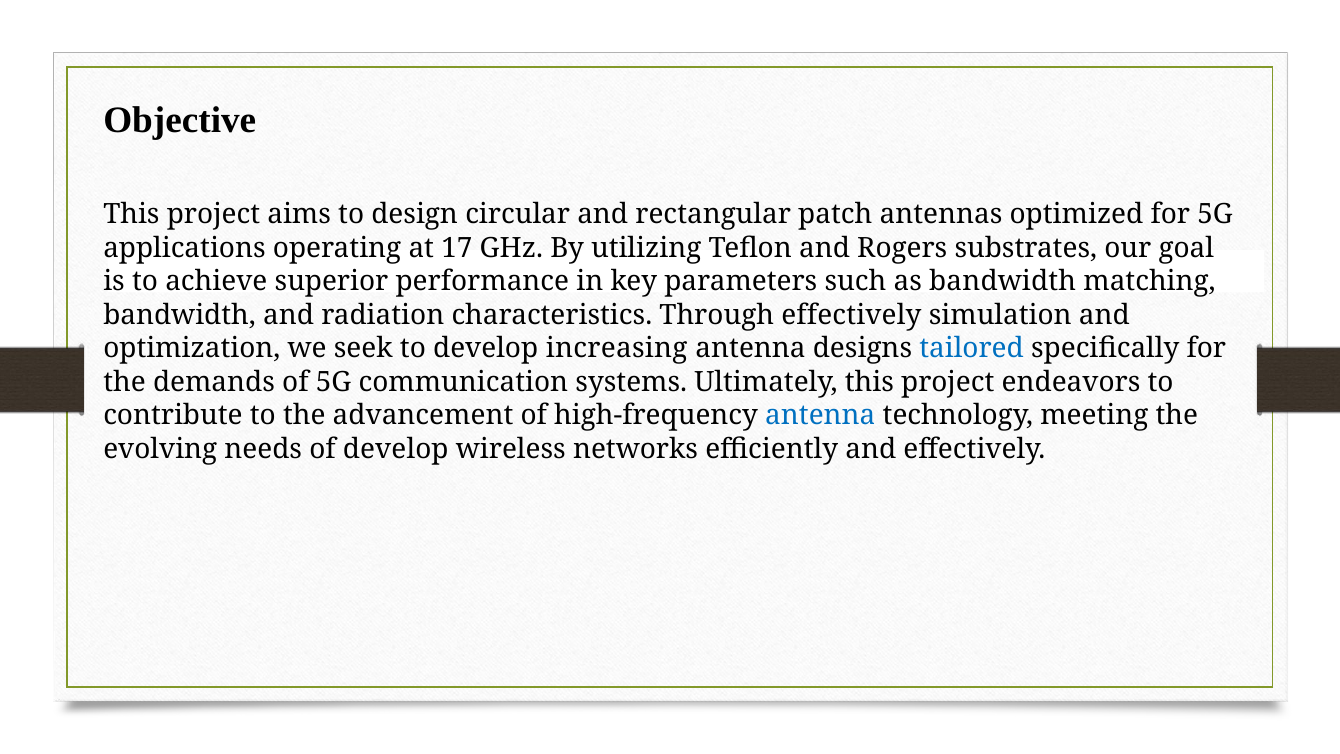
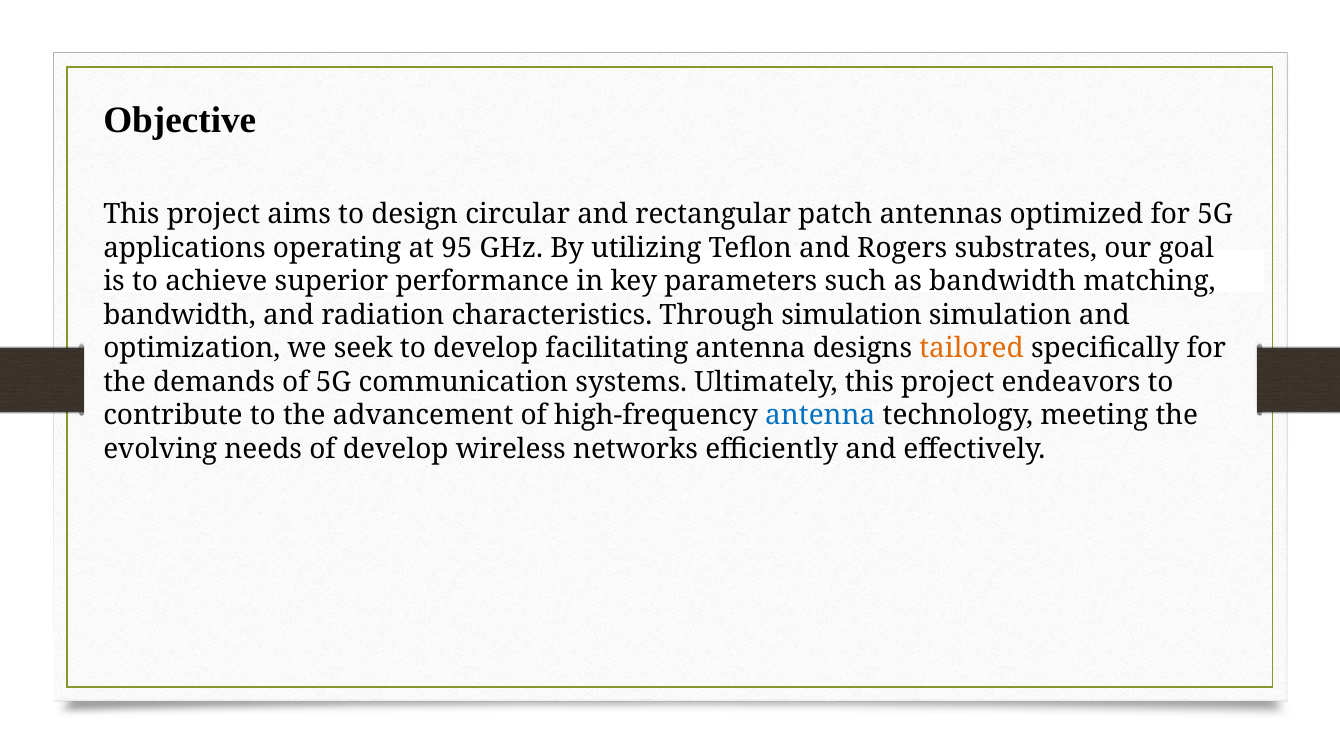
17: 17 -> 95
Through effectively: effectively -> simulation
increasing: increasing -> facilitating
tailored colour: blue -> orange
